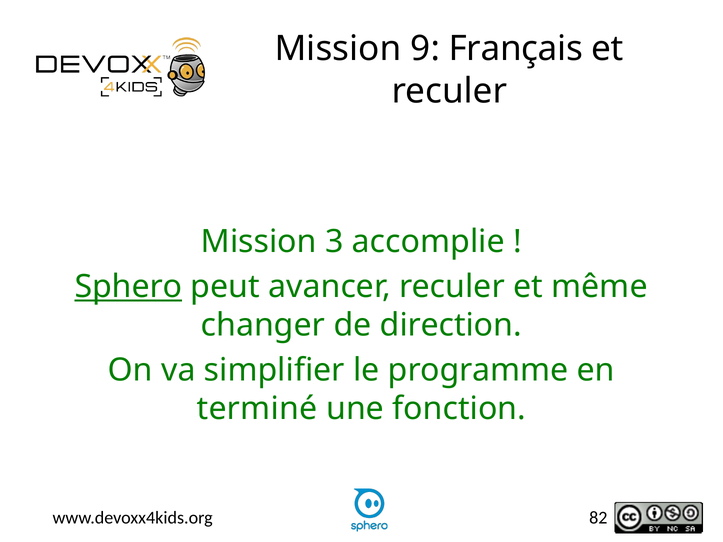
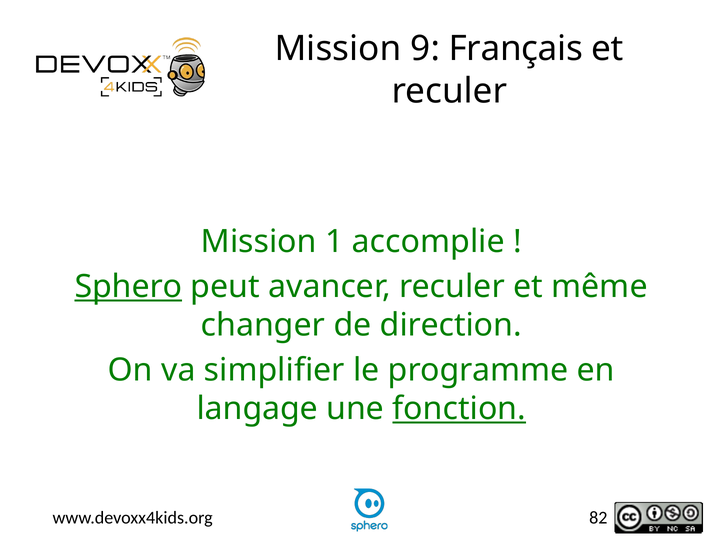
3: 3 -> 1
terminé: terminé -> langage
fonction underline: none -> present
